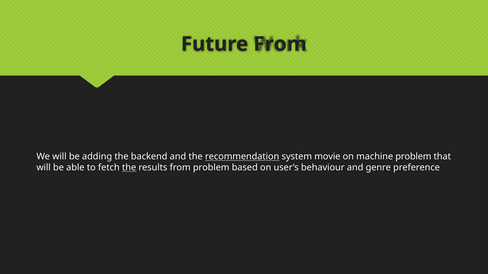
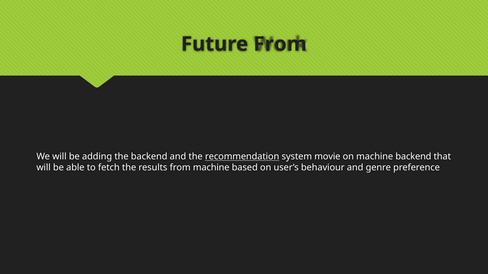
machine problem: problem -> backend
the at (129, 168) underline: present -> none
from problem: problem -> machine
